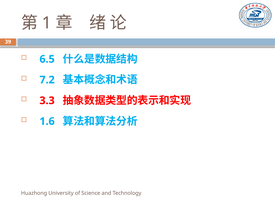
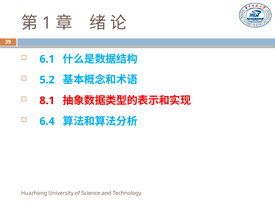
6.5: 6.5 -> 6.1
7.2: 7.2 -> 5.2
3.3: 3.3 -> 8.1
1.6: 1.6 -> 6.4
